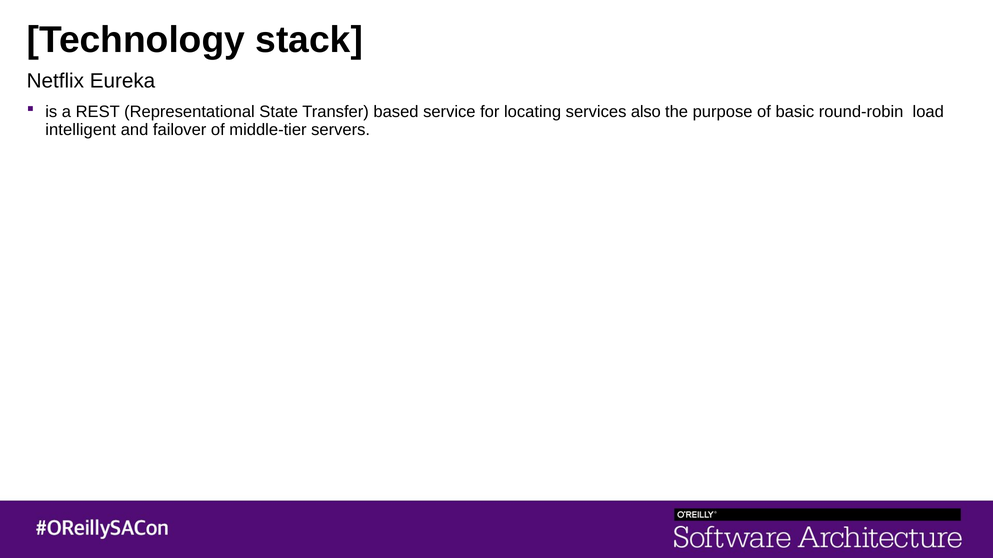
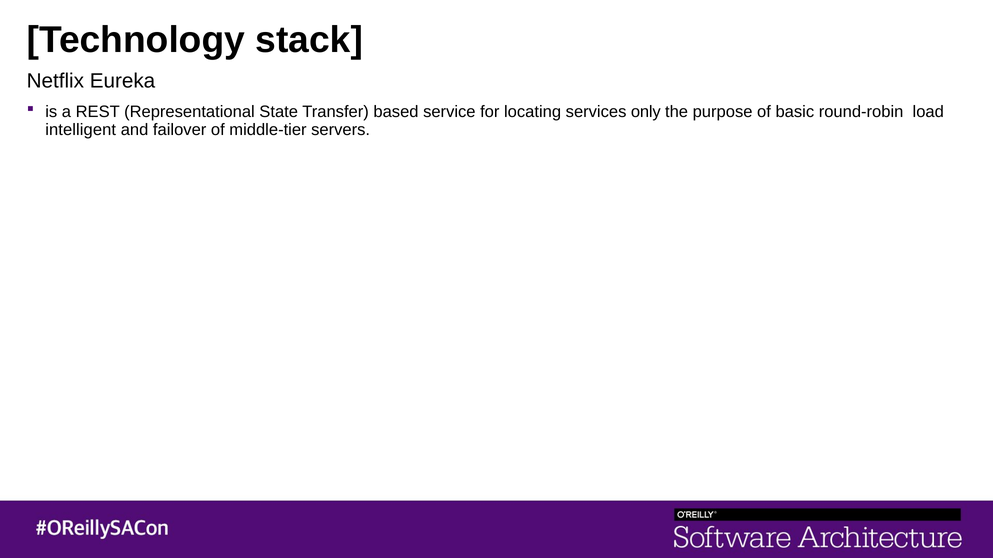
also: also -> only
